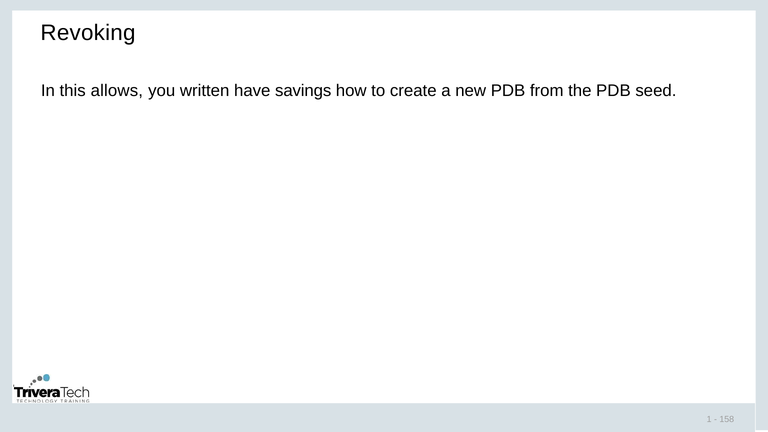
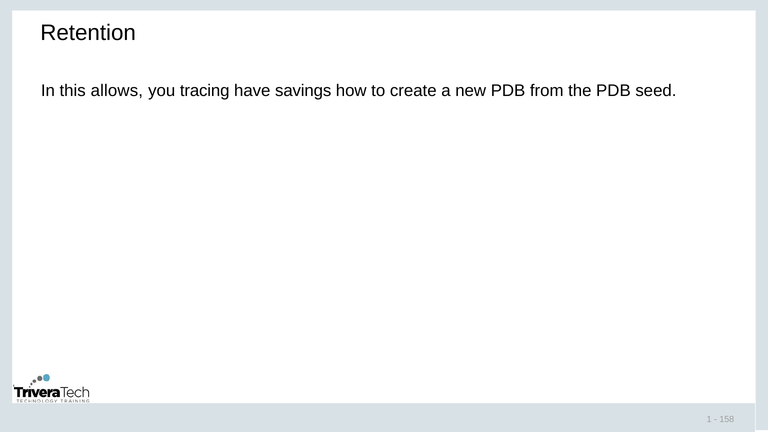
Revoking: Revoking -> Retention
written: written -> tracing
